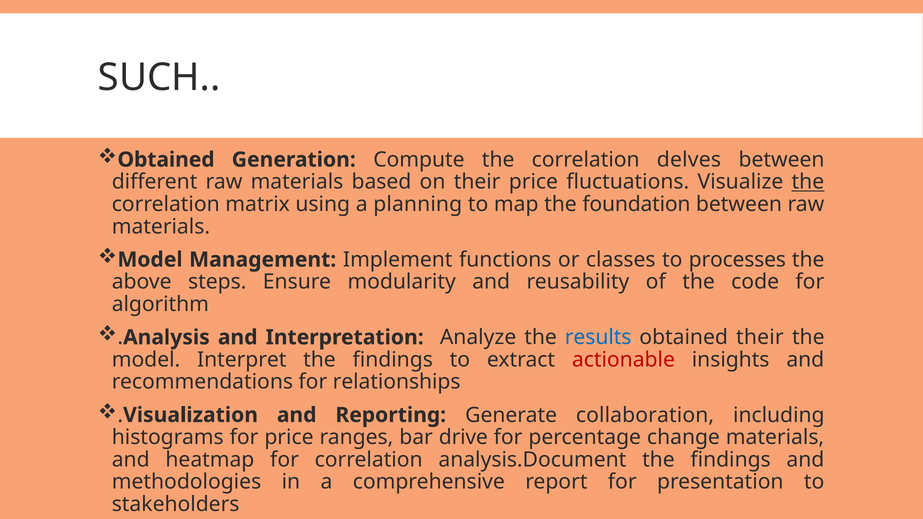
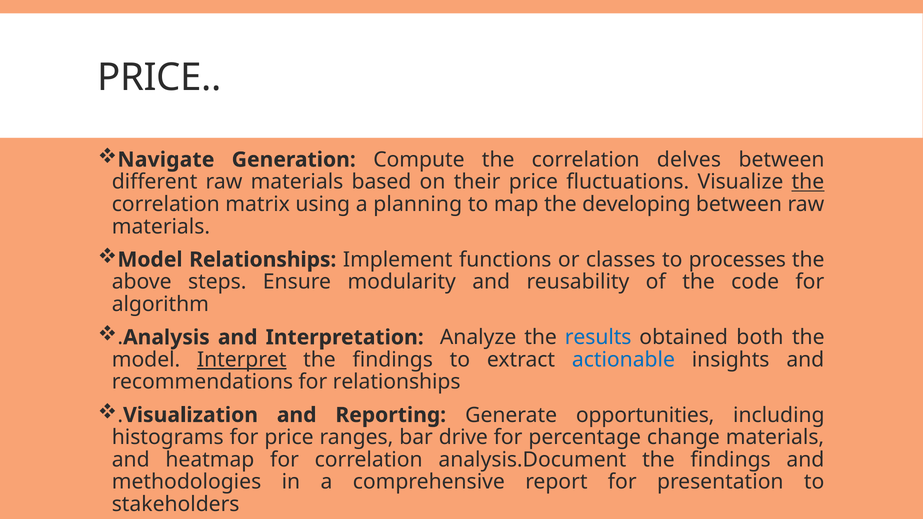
SUCH at (159, 78): SUCH -> PRICE
Obtained at (166, 160): Obtained -> Navigate
foundation: foundation -> developing
Model Management: Management -> Relationships
obtained their: their -> both
Interpret underline: none -> present
actionable colour: red -> blue
collaboration: collaboration -> opportunities
